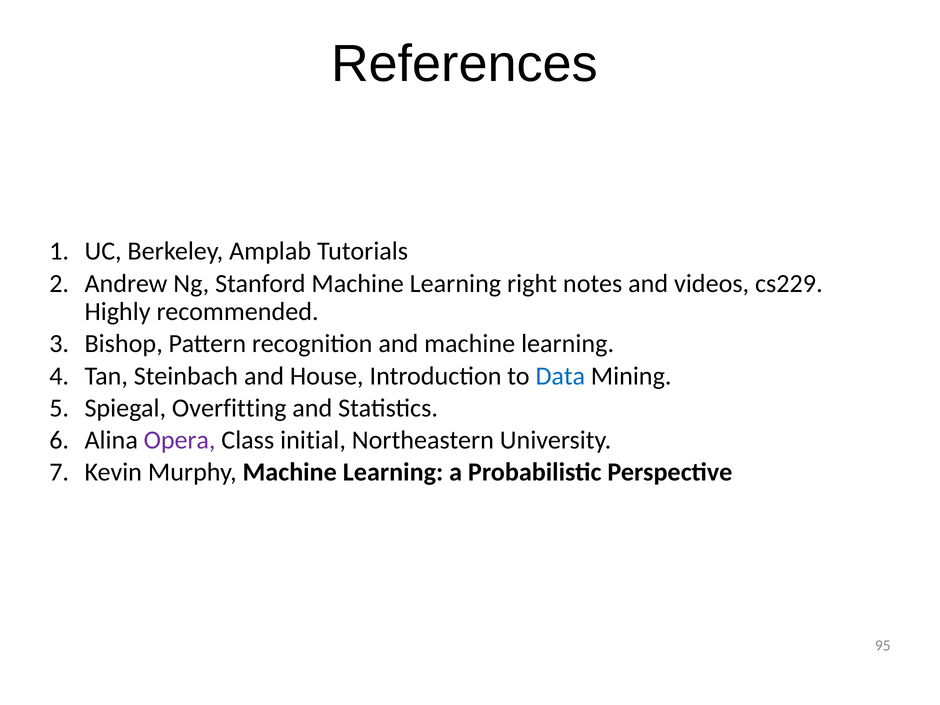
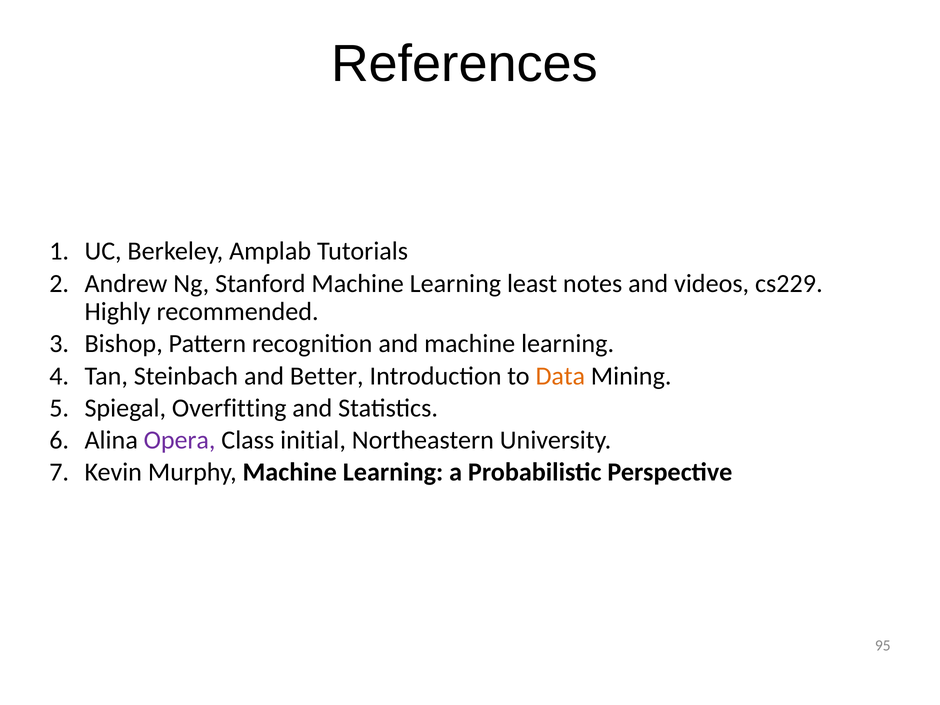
right: right -> least
House: House -> Better
Data colour: blue -> orange
